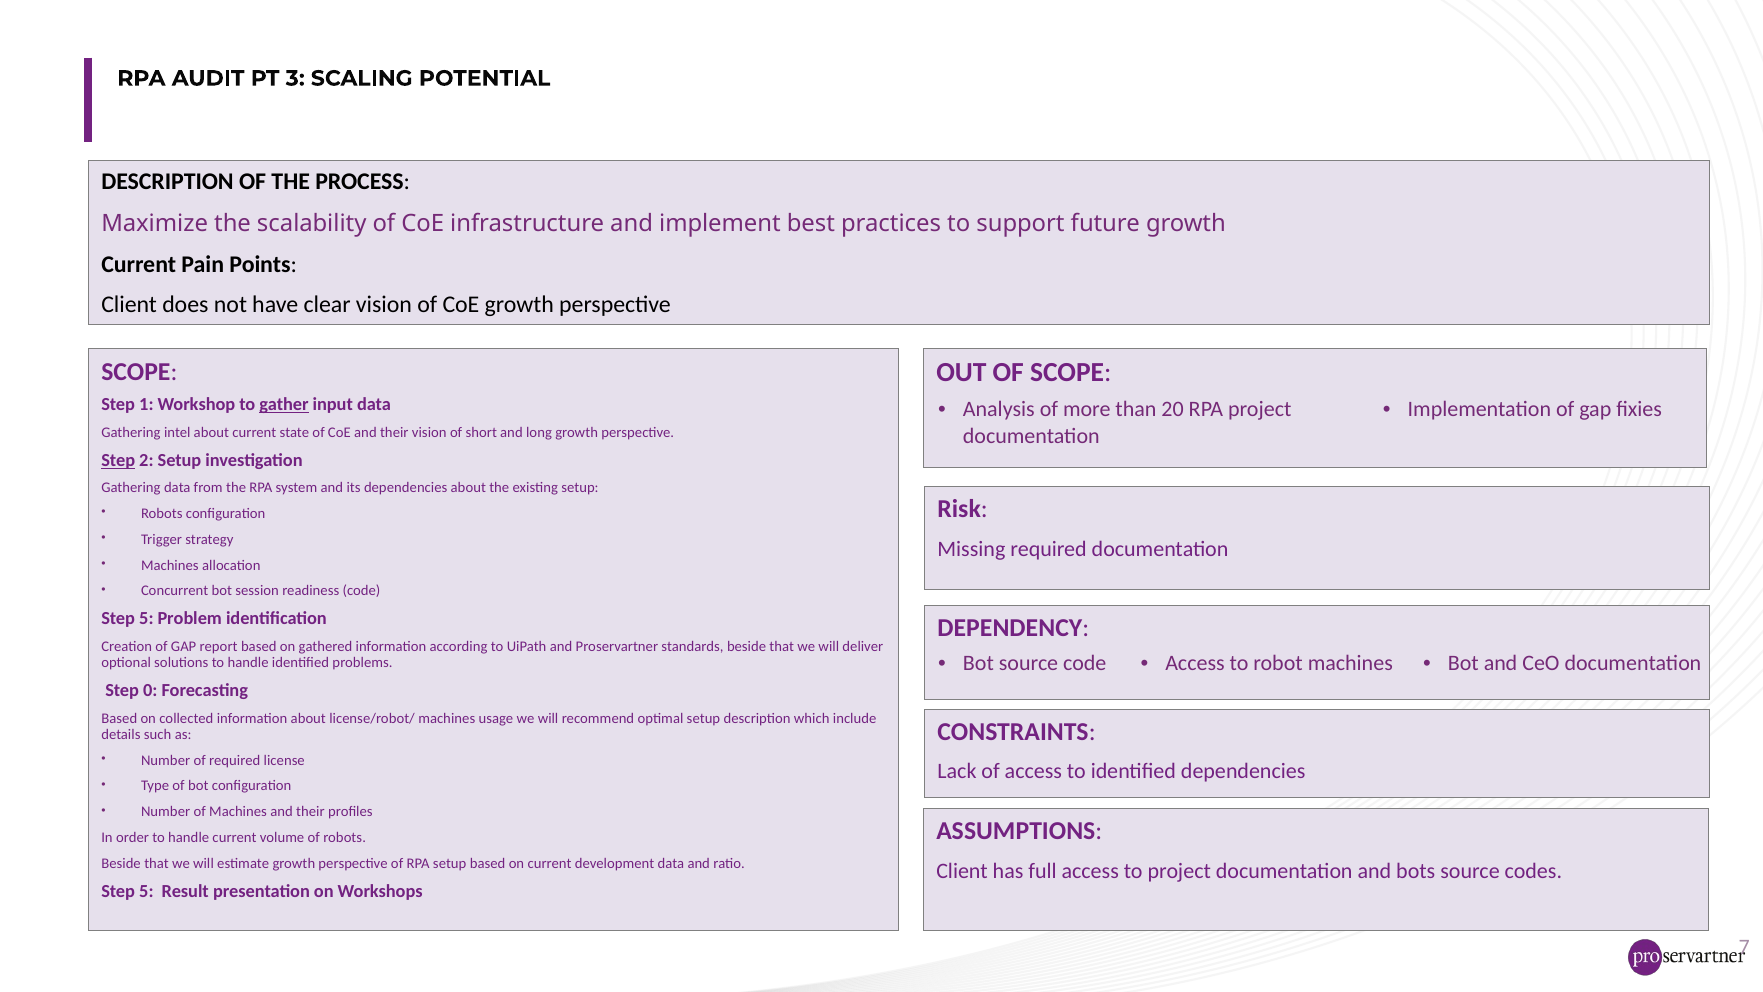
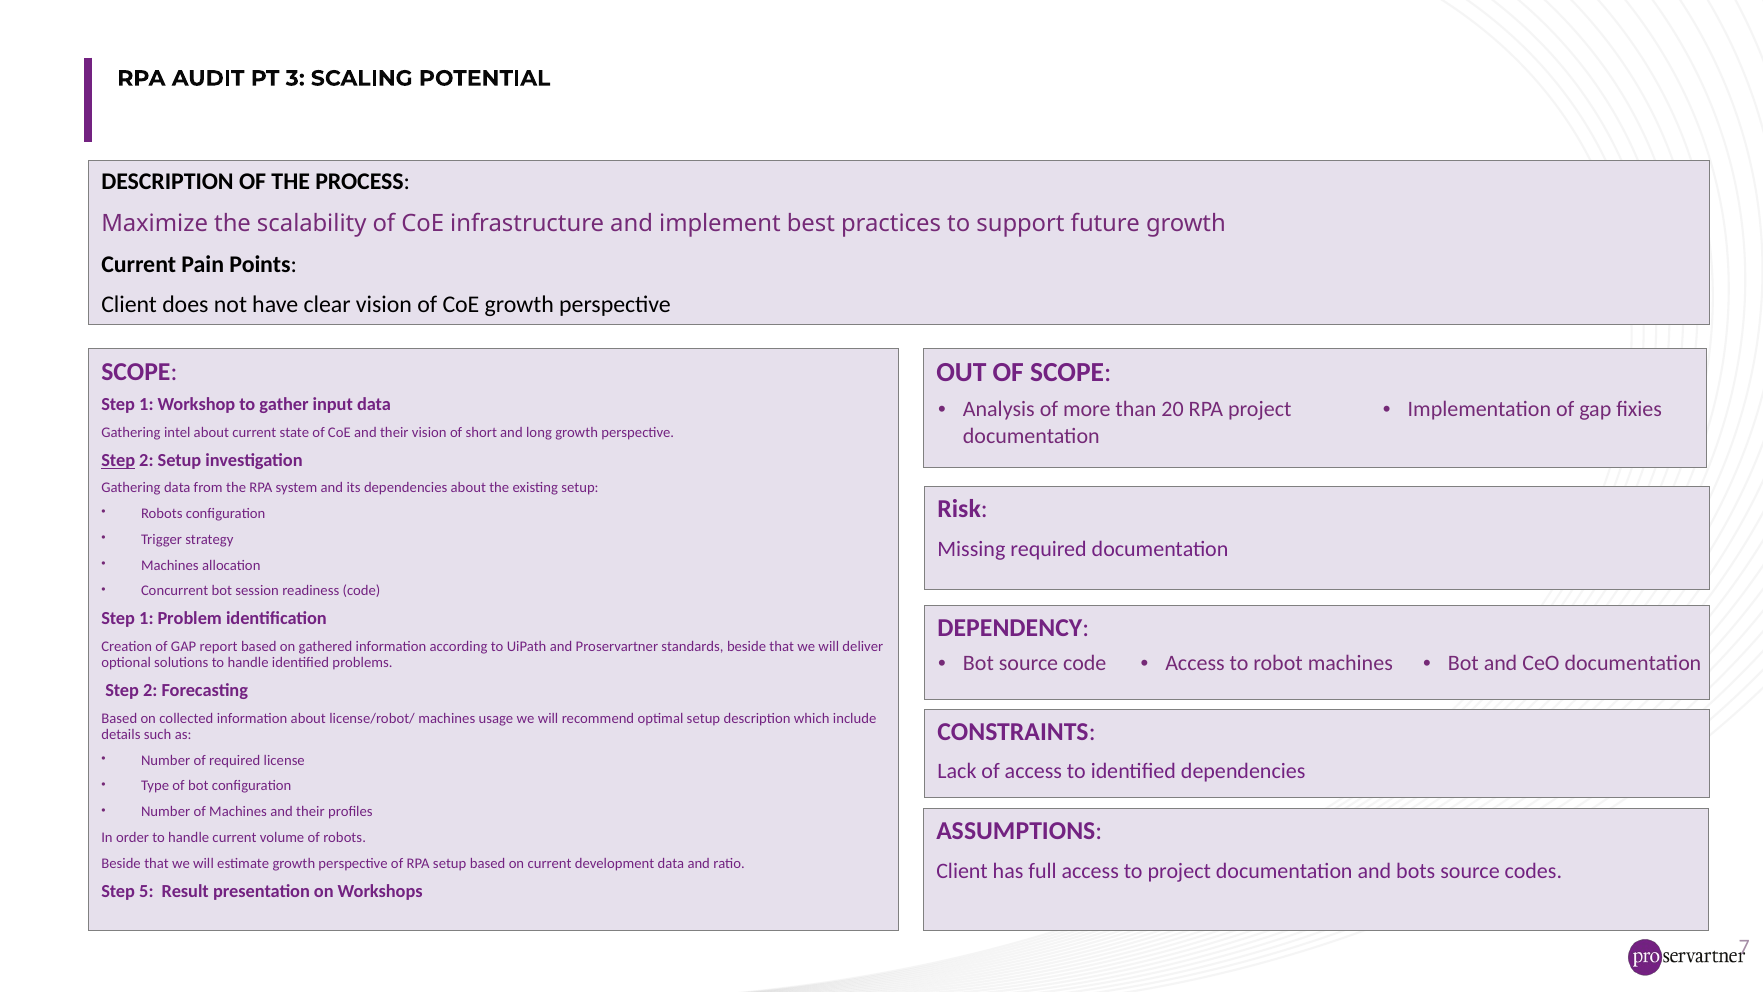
gather underline: present -> none
5 at (146, 619): 5 -> 1
0 at (150, 690): 0 -> 2
